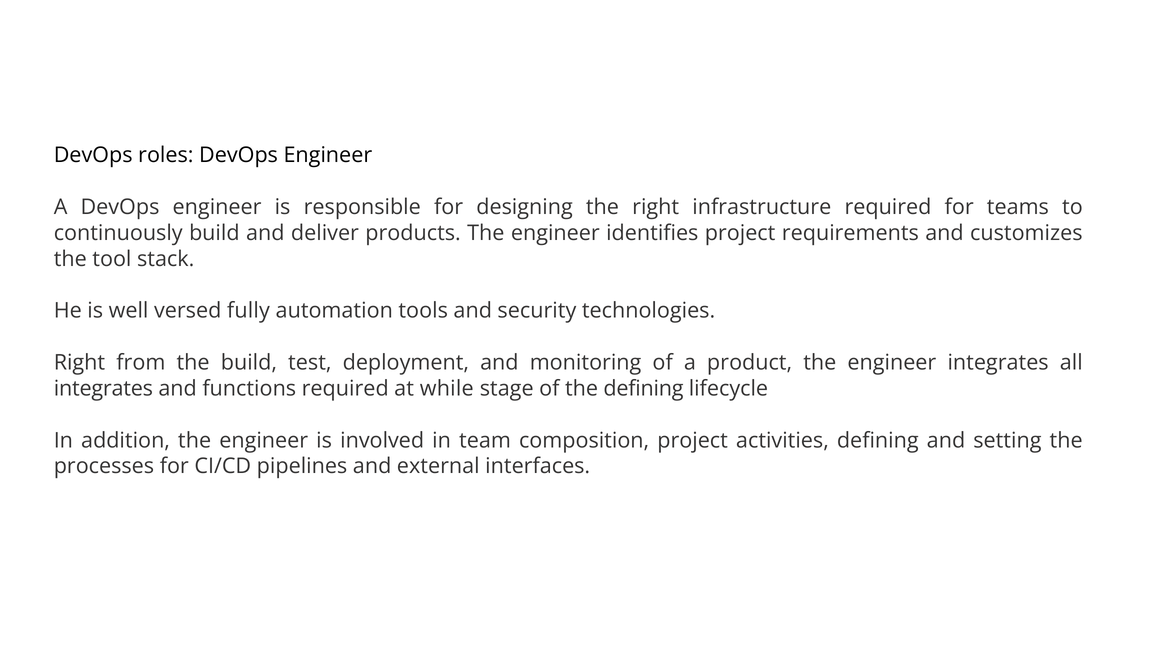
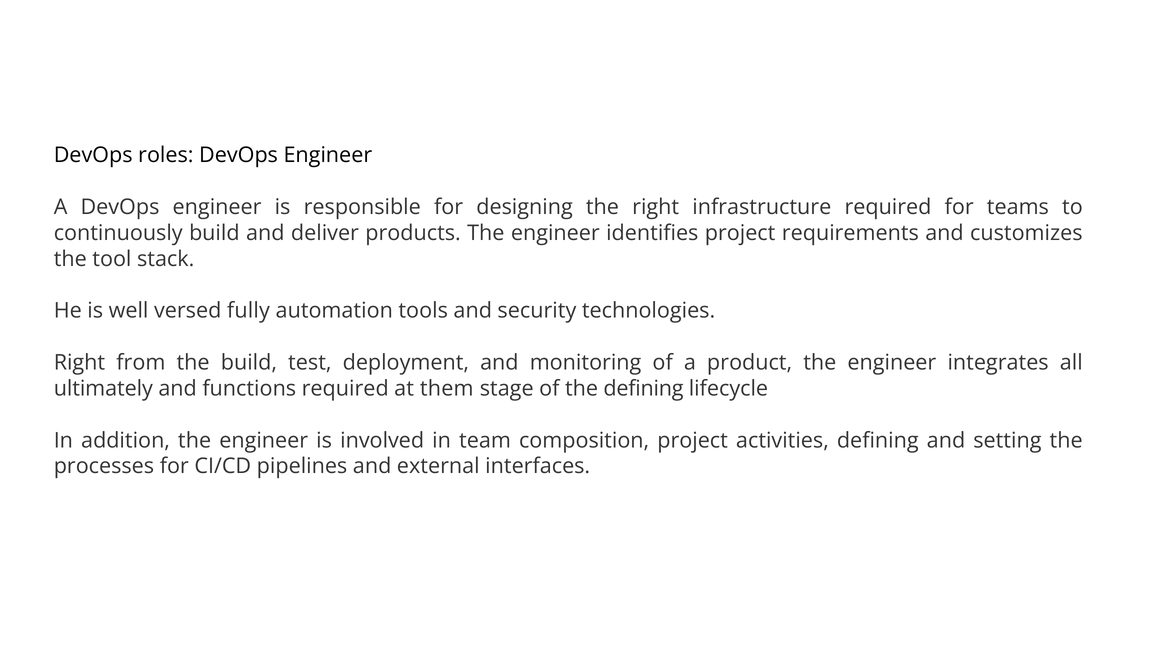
integrates at (103, 389): integrates -> ultimately
while: while -> them
